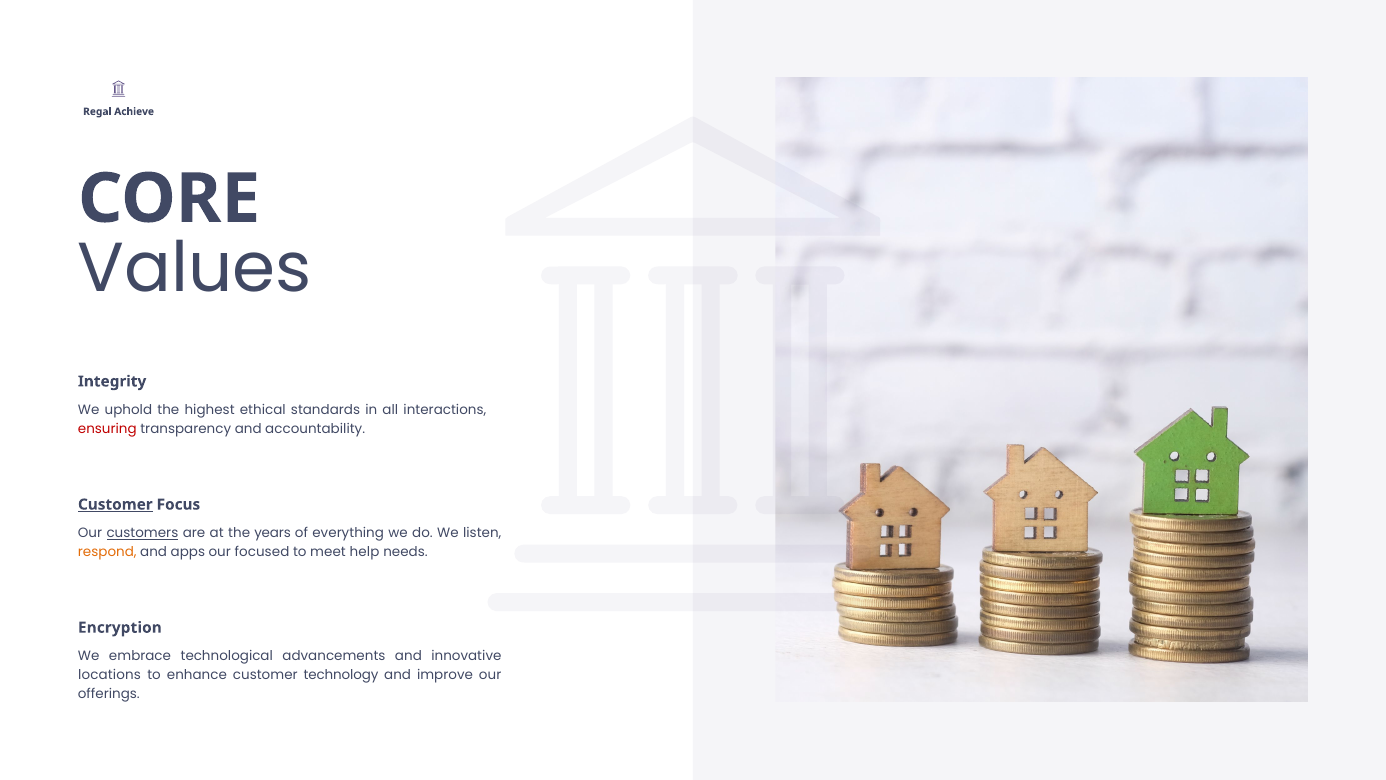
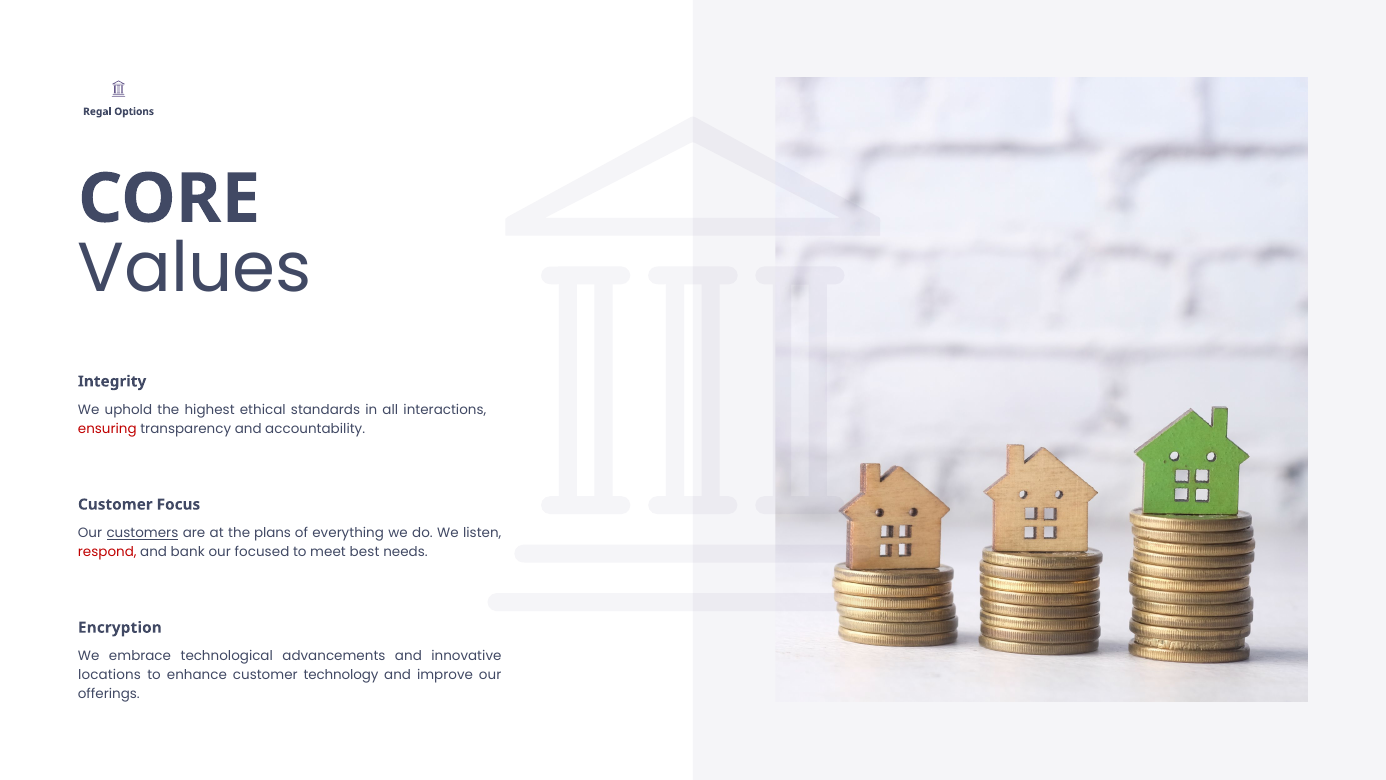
Achieve: Achieve -> Options
Customer at (115, 504) underline: present -> none
years: years -> plans
respond colour: orange -> red
apps: apps -> bank
help: help -> best
